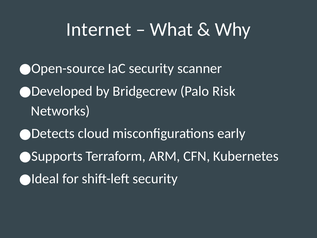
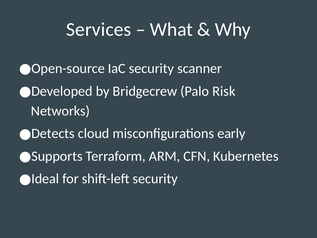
Internet: Internet -> Services
